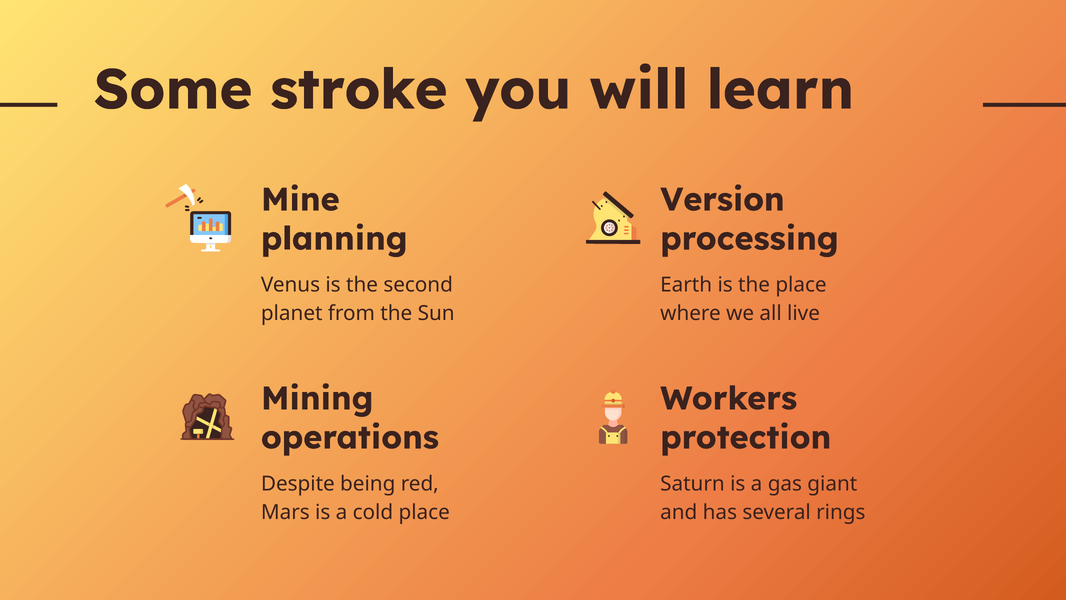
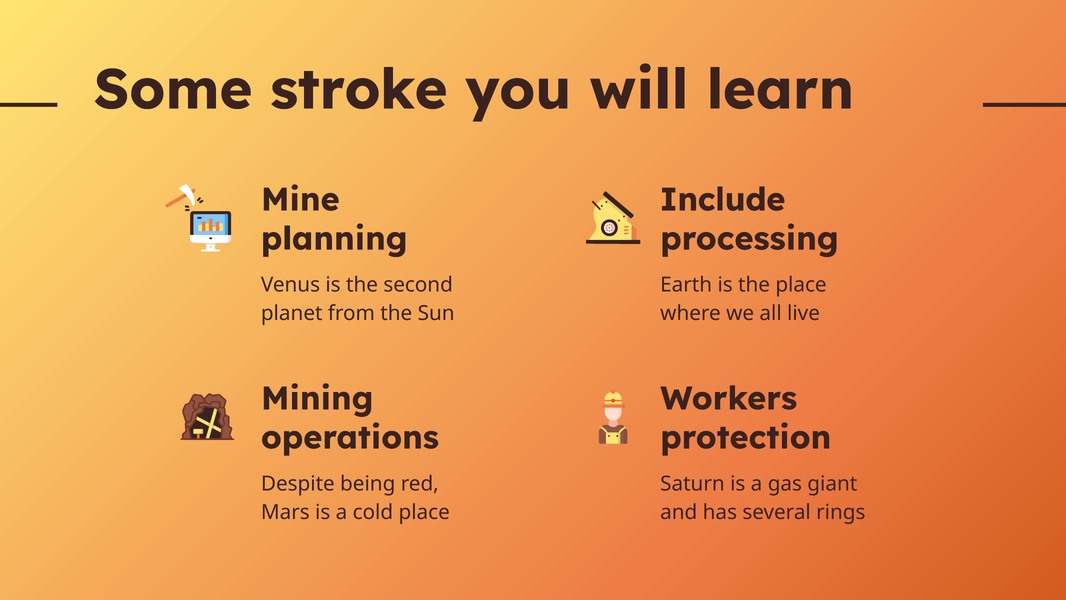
Version: Version -> Include
